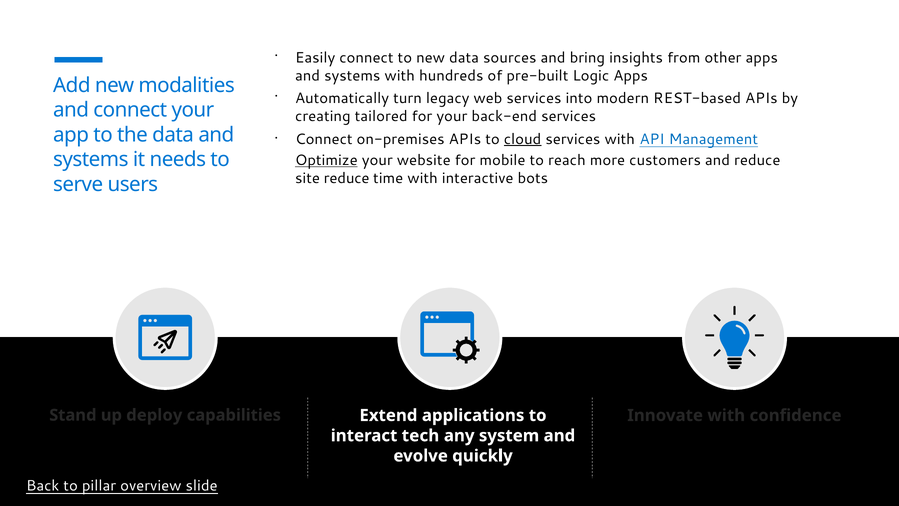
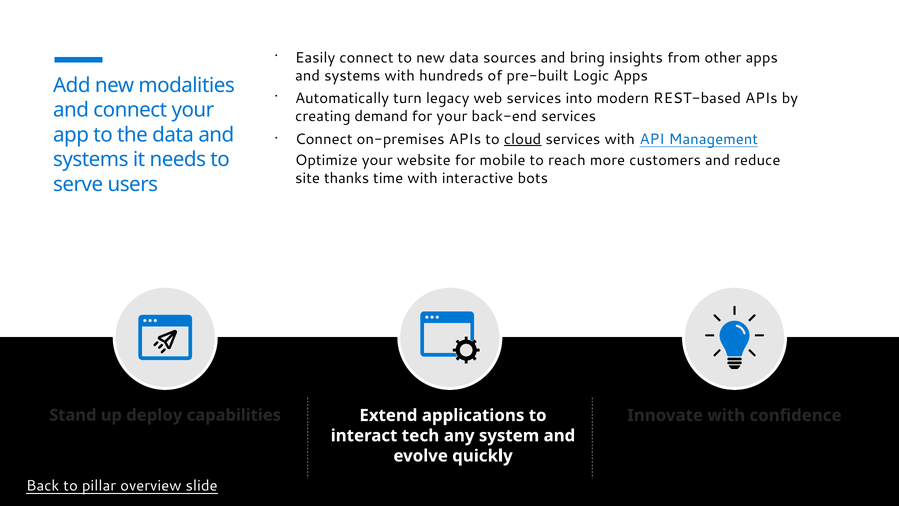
tailored: tailored -> demand
Optimize underline: present -> none
site reduce: reduce -> thanks
